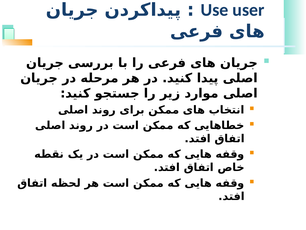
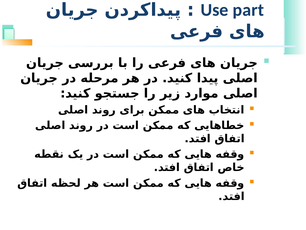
user: user -> part
